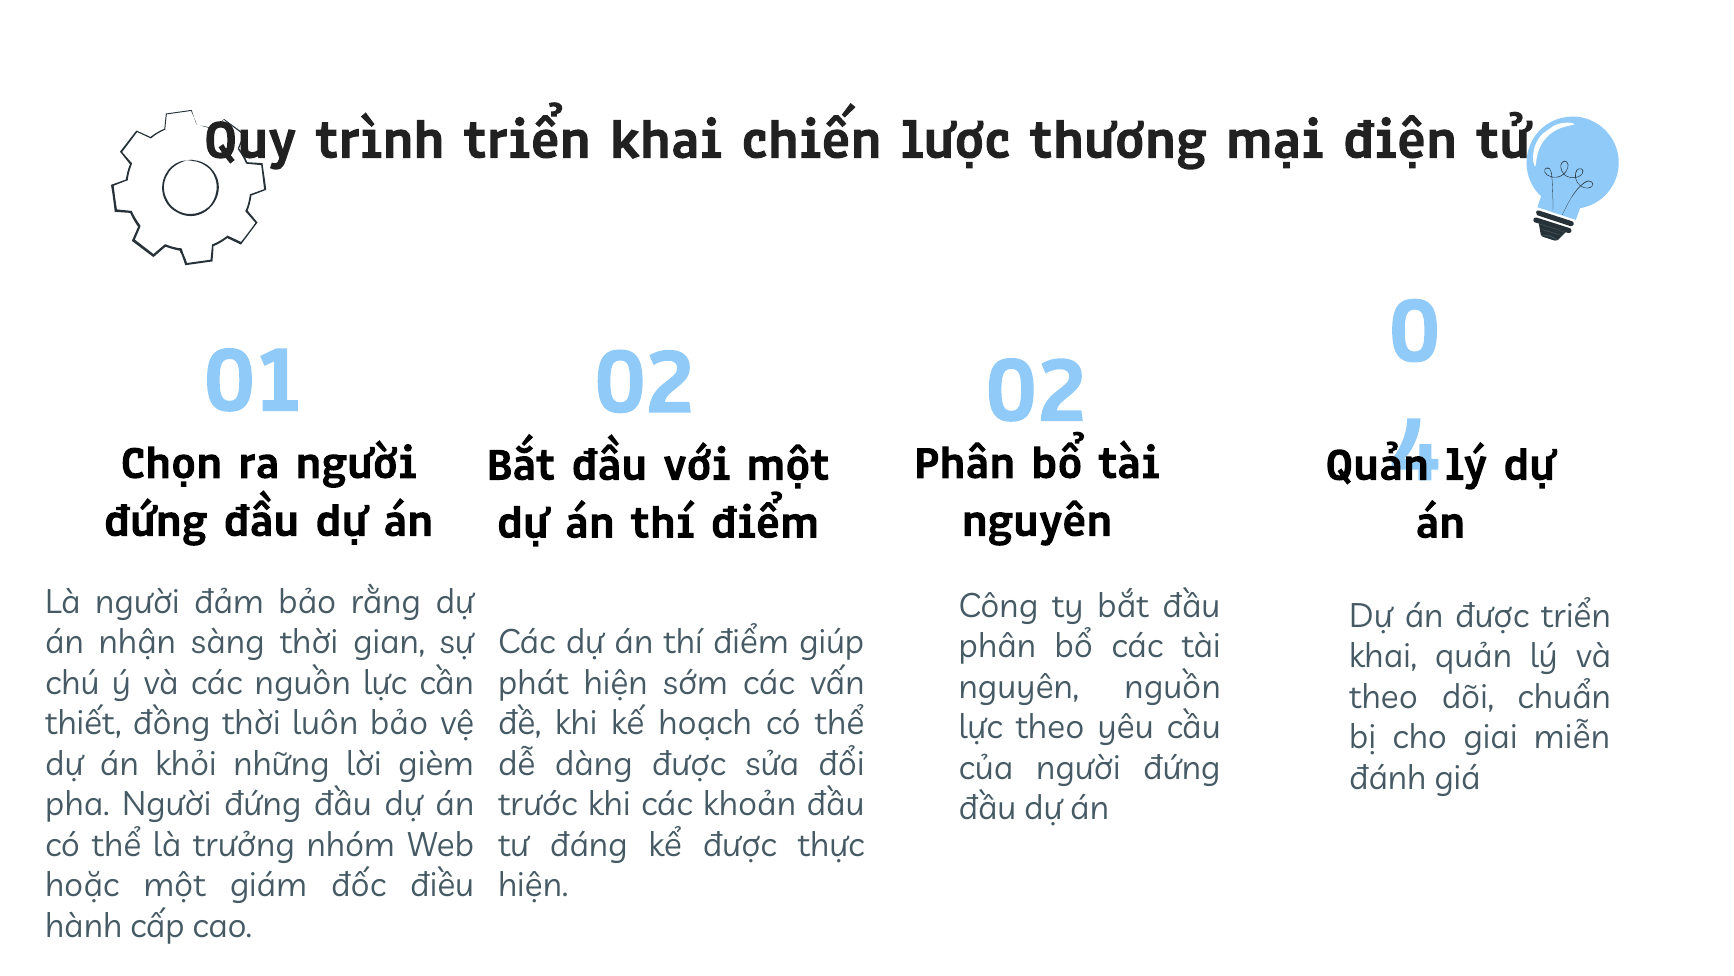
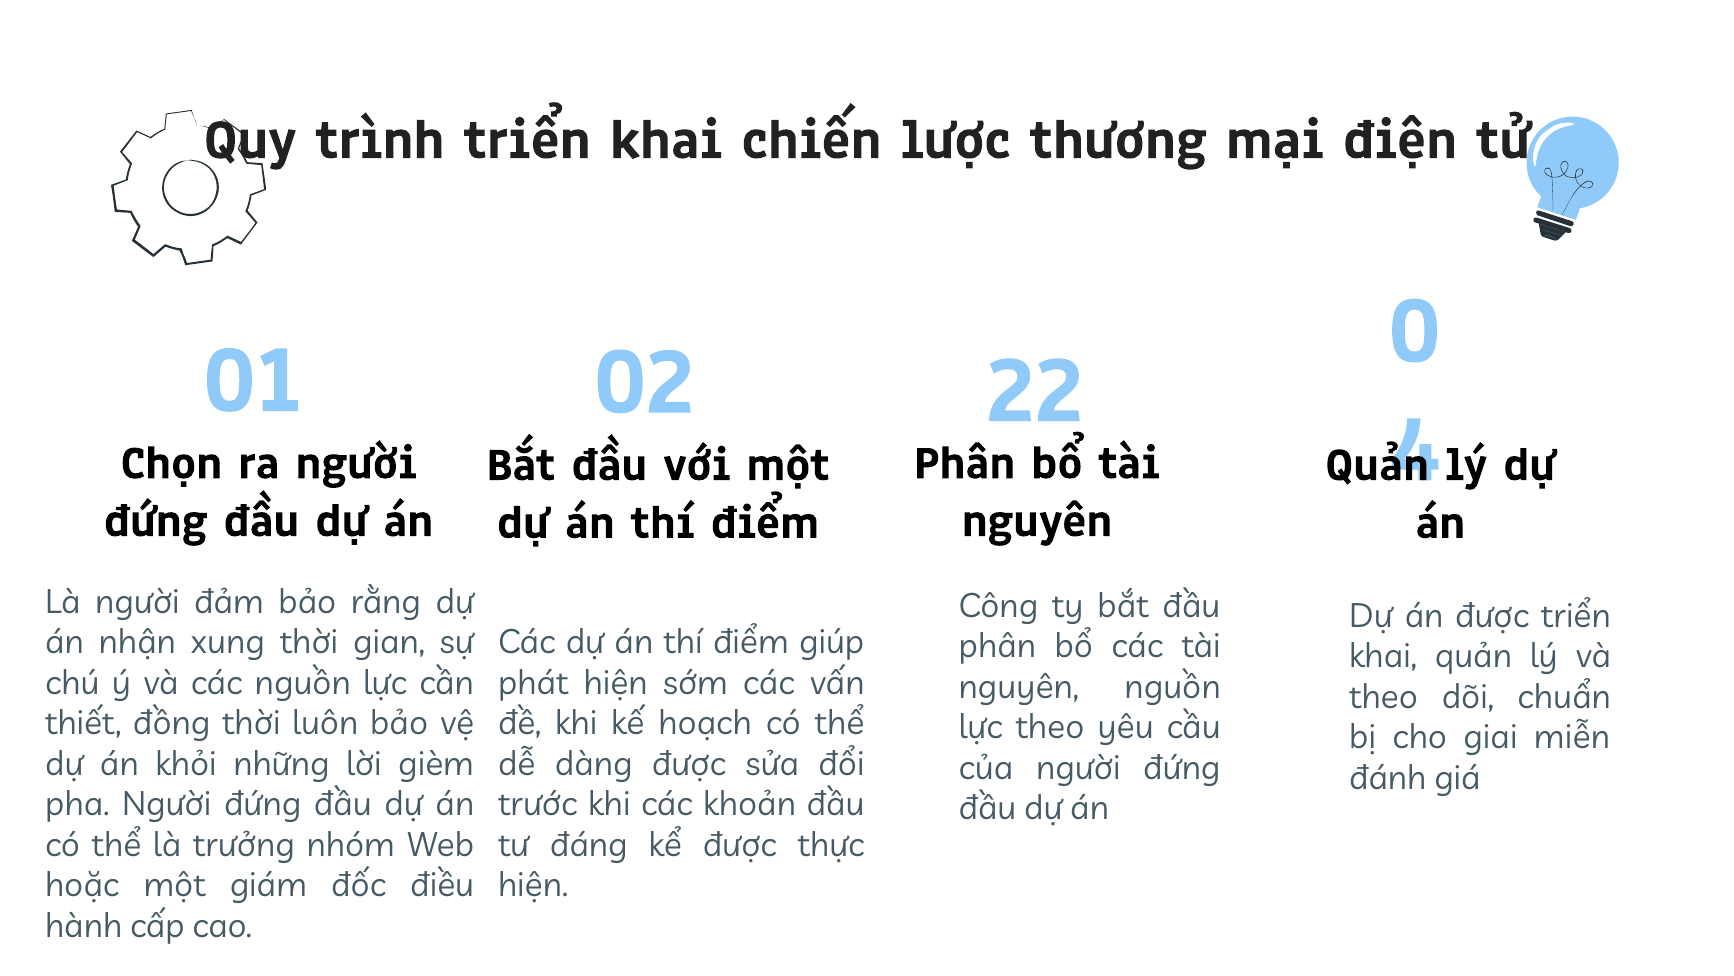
02 02: 02 -> 22
sàng: sàng -> xung
